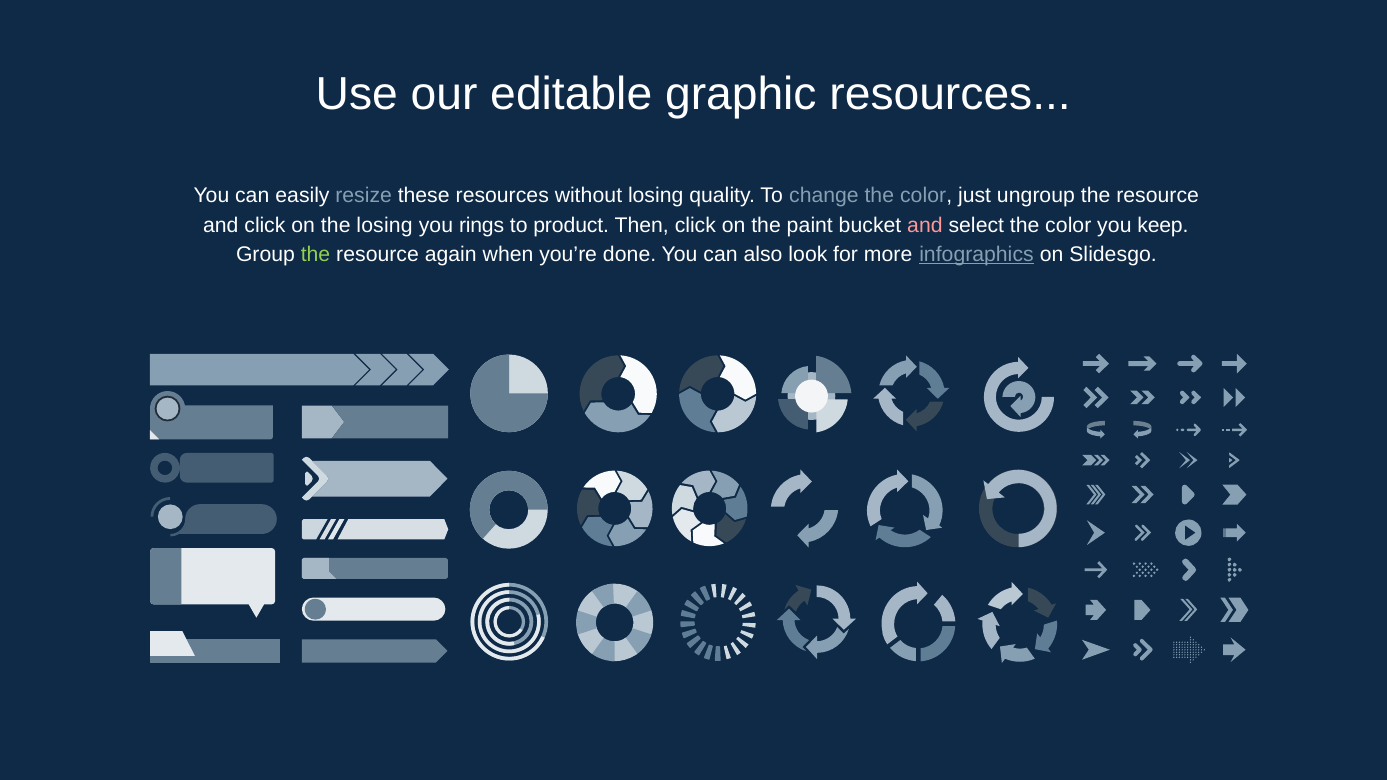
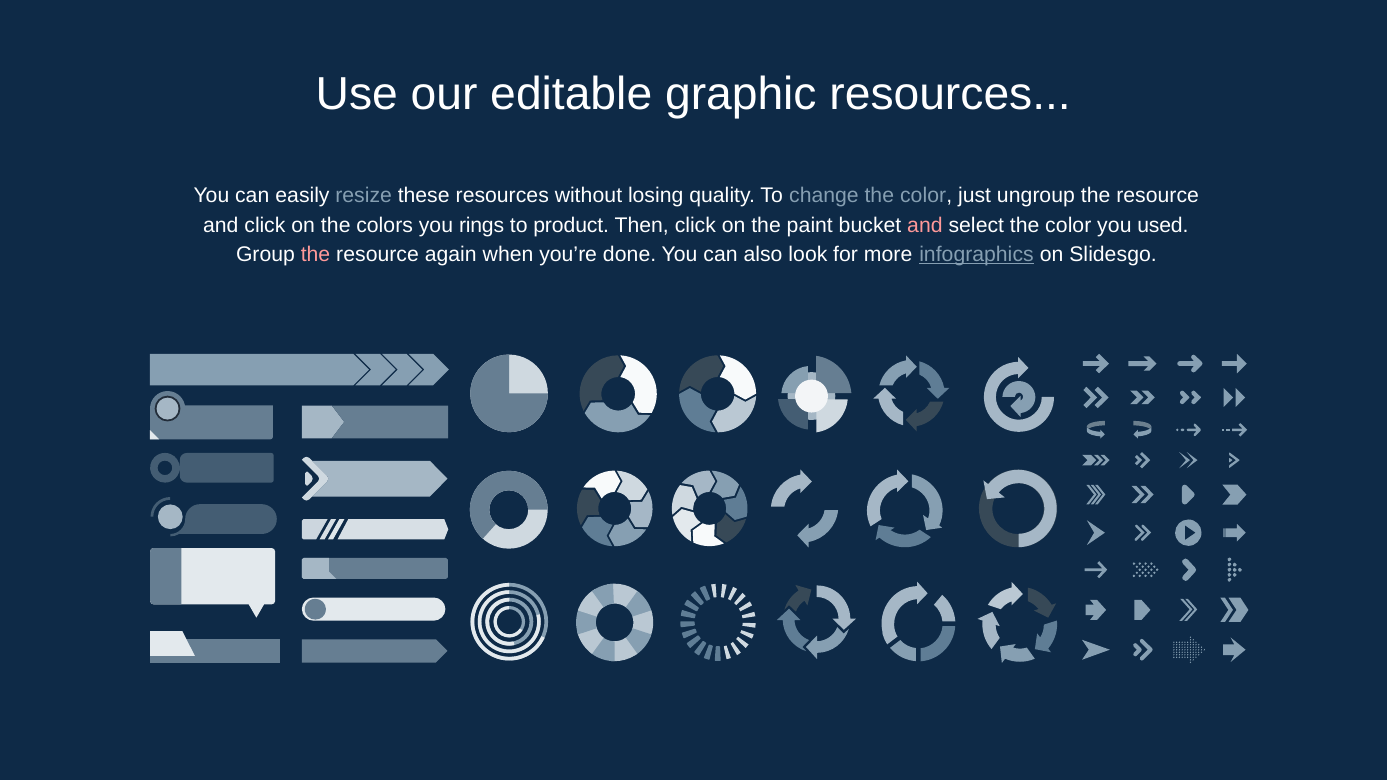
the losing: losing -> colors
keep: keep -> used
the at (316, 254) colour: light green -> pink
